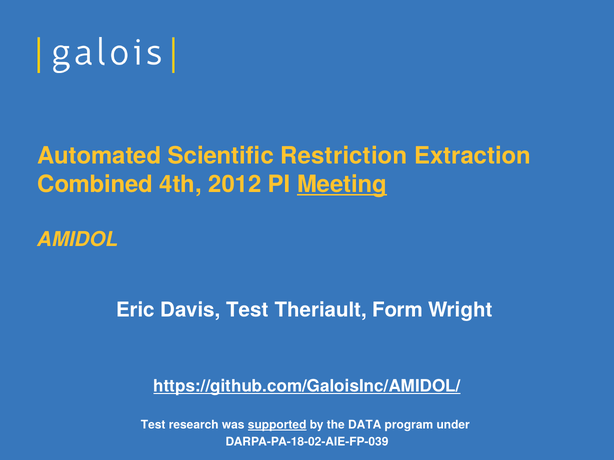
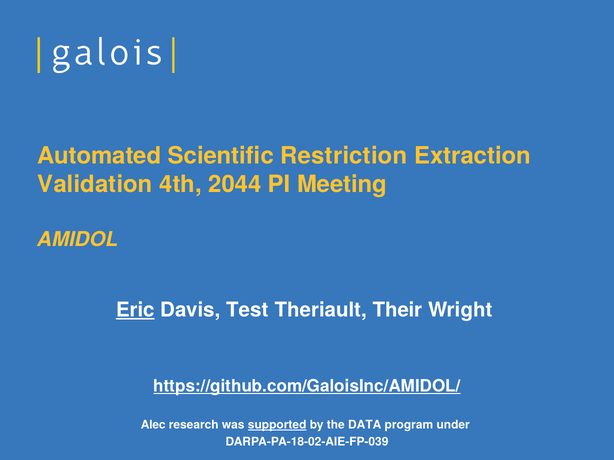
Combined: Combined -> Validation
2012: 2012 -> 2044
Meeting underline: present -> none
Eric underline: none -> present
Form: Form -> Their
Test at (153, 425): Test -> Alec
